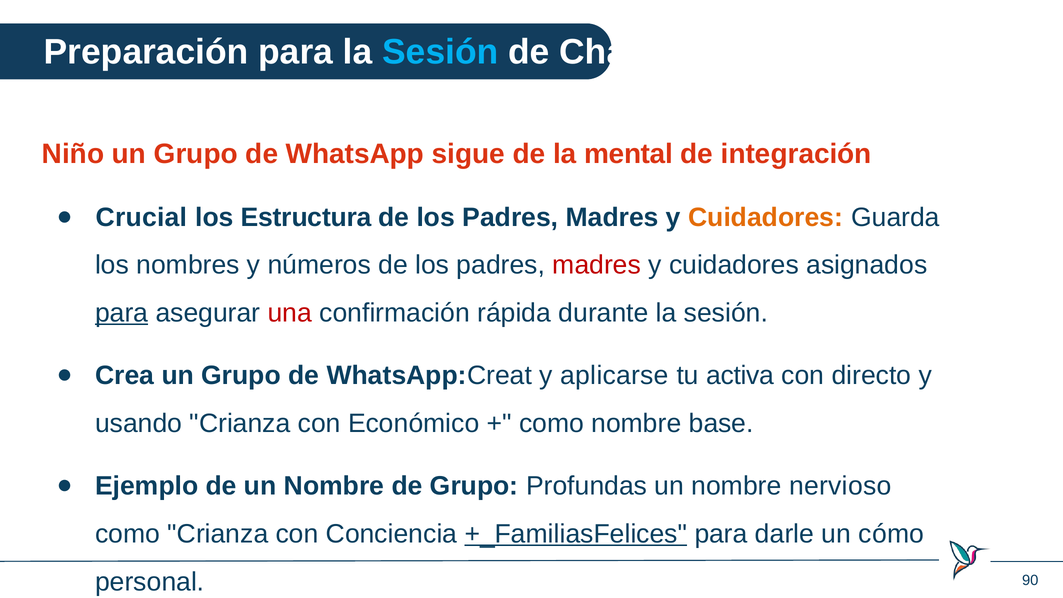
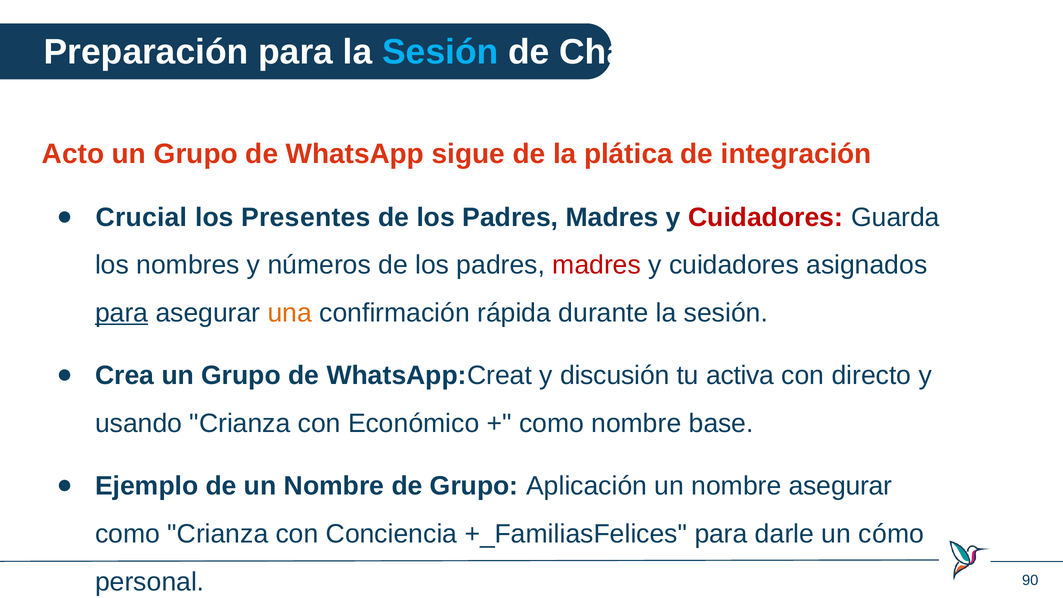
Niño: Niño -> Acto
mental: mental -> plática
Estructura: Estructura -> Presentes
Cuidadores at (766, 217) colour: orange -> red
una colour: red -> orange
aplicarse: aplicarse -> discusión
Profundas: Profundas -> Aplicación
nombre nervioso: nervioso -> asegurar
+_FamiliasFelices underline: present -> none
